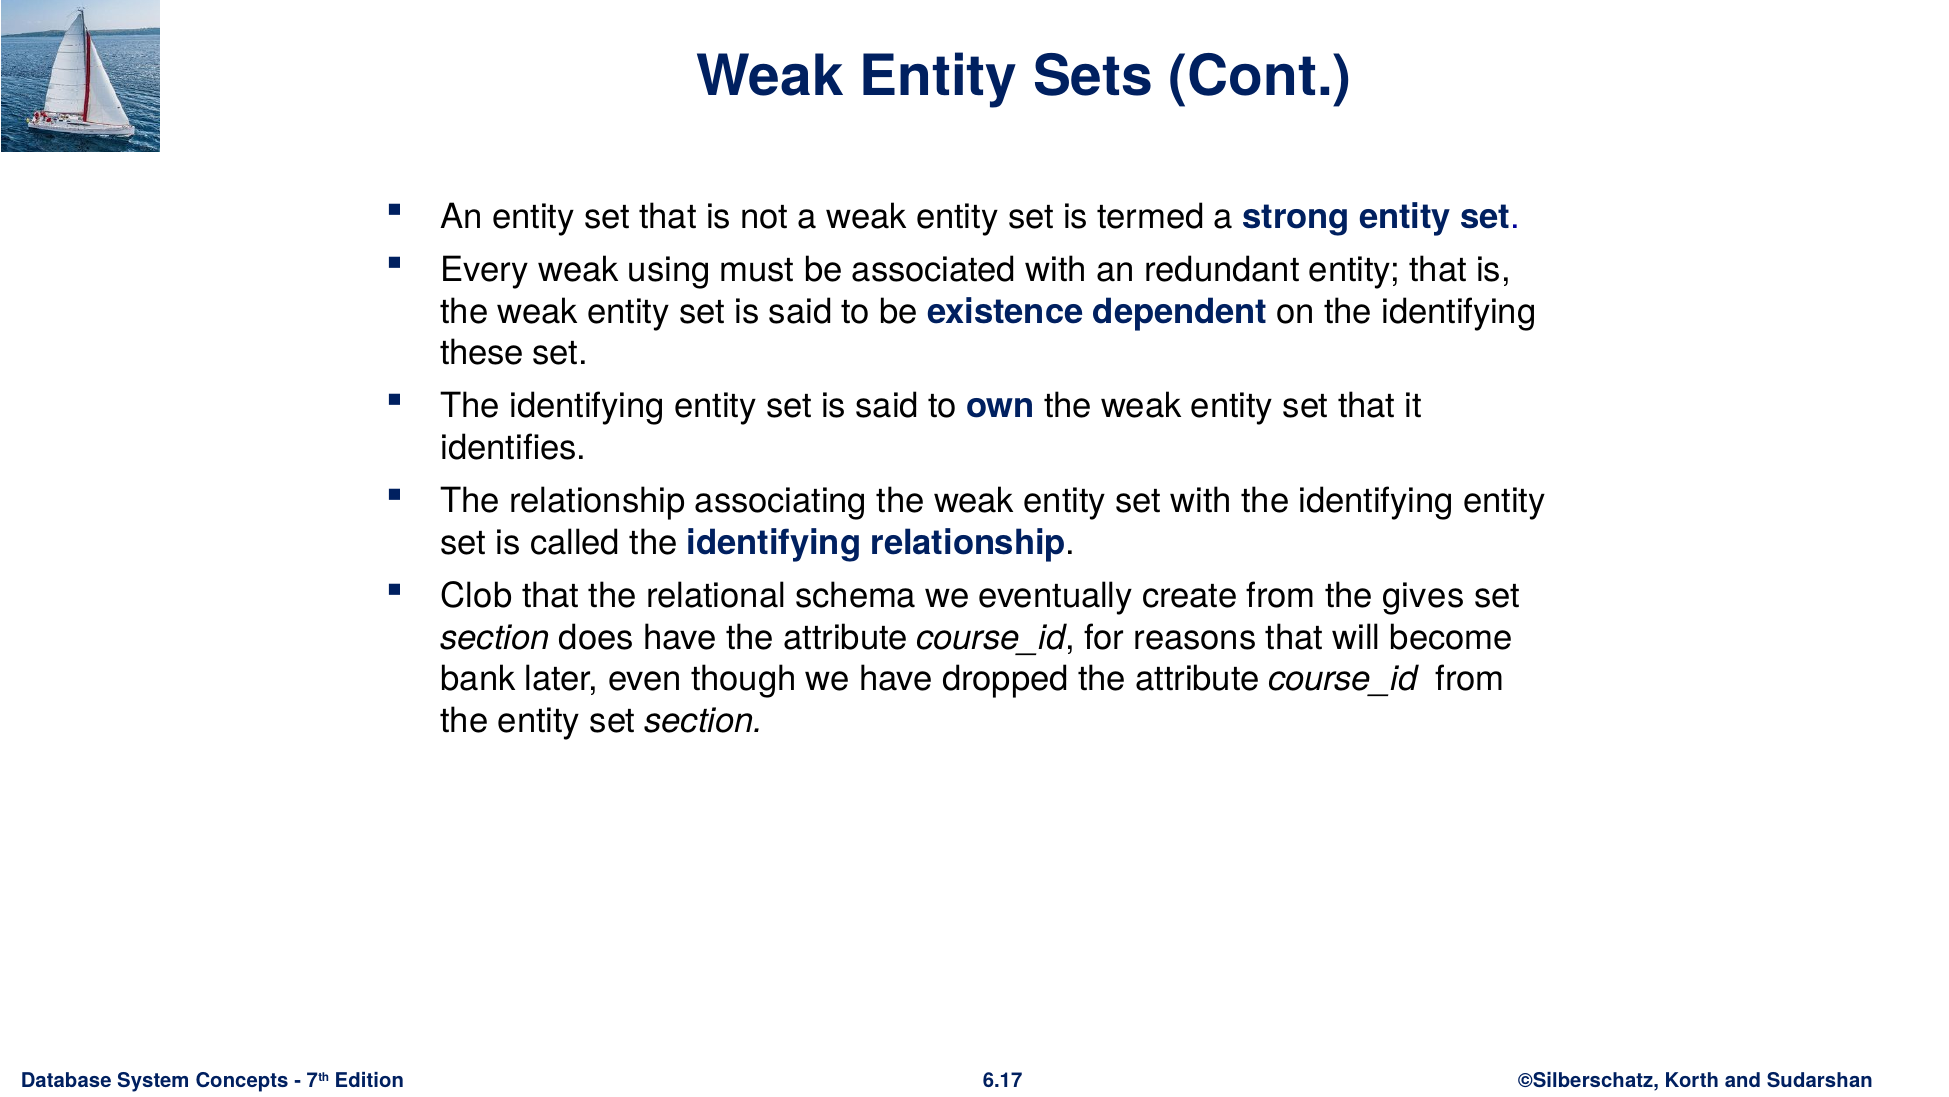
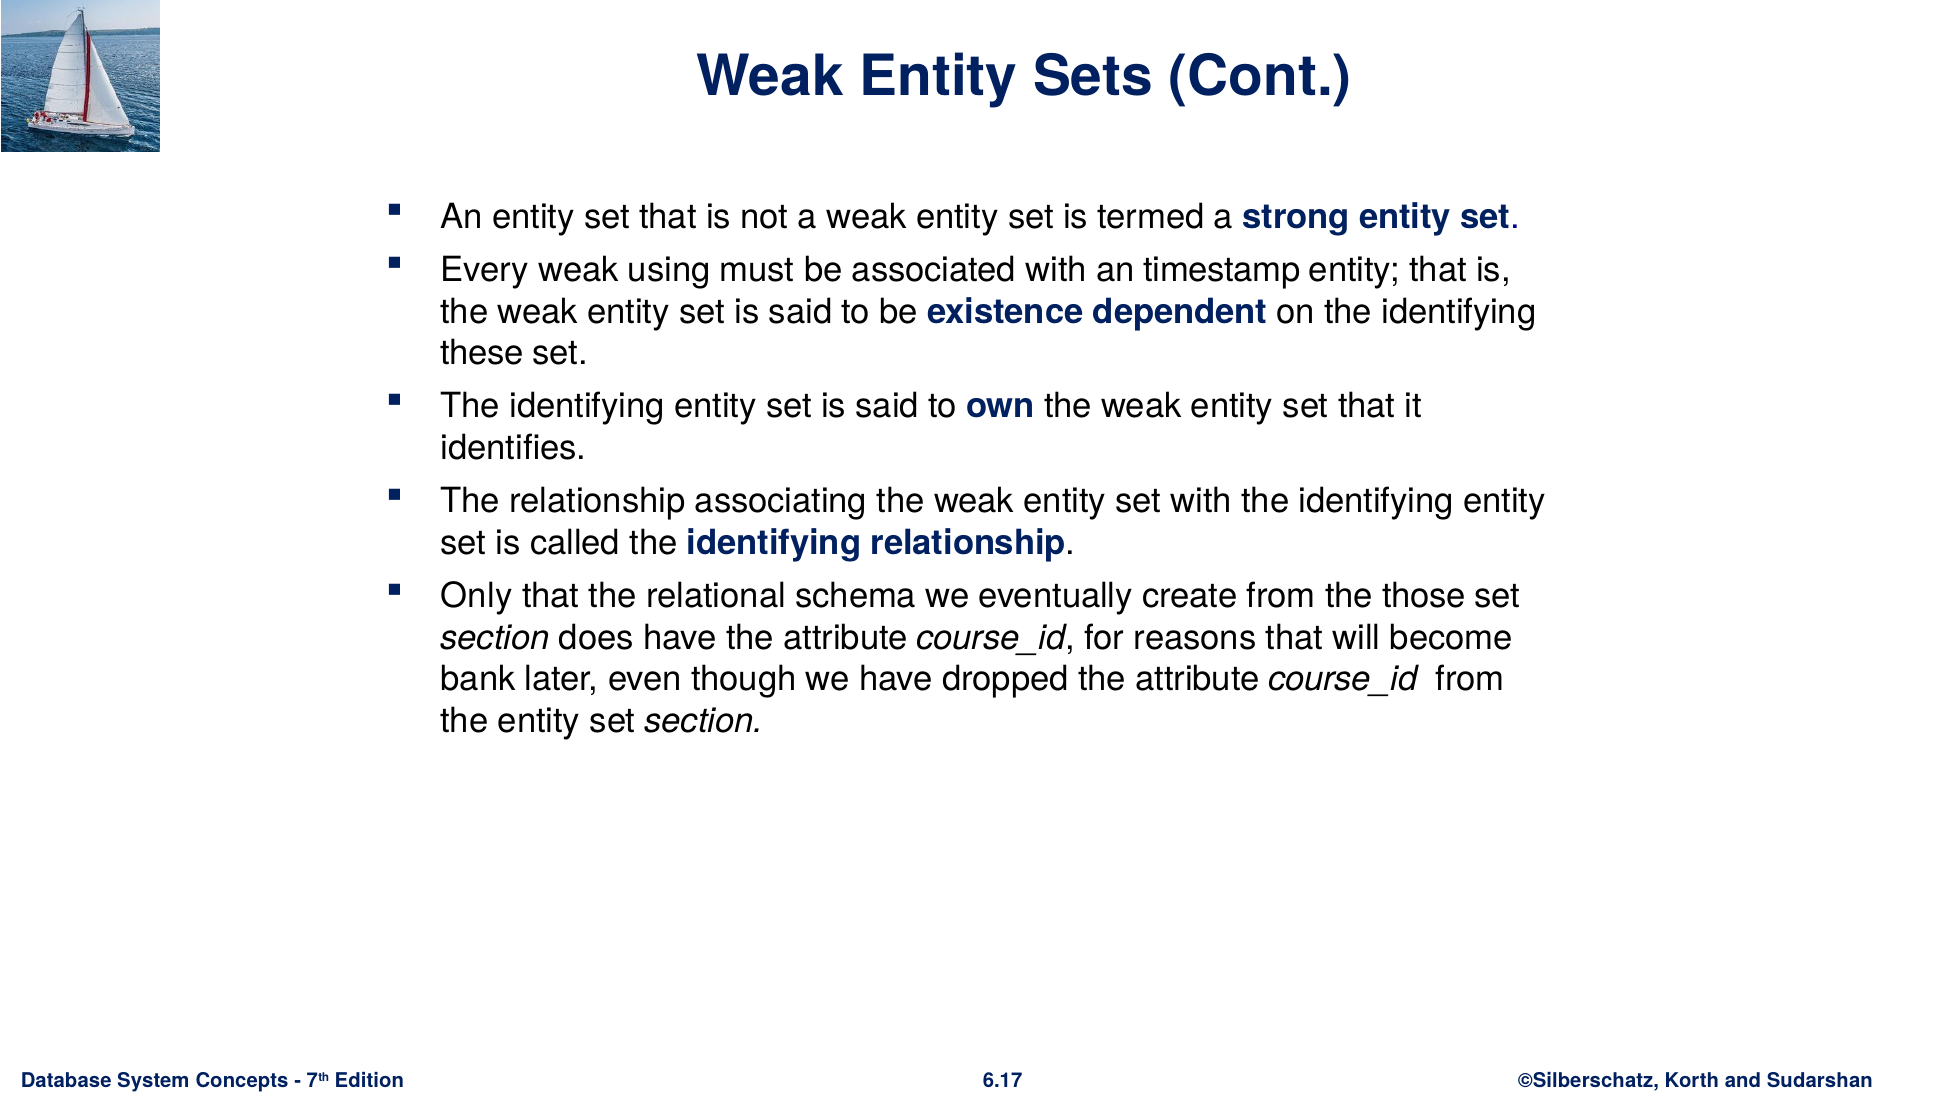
redundant: redundant -> timestamp
Clob: Clob -> Only
gives: gives -> those
